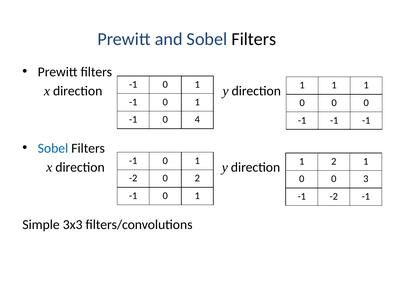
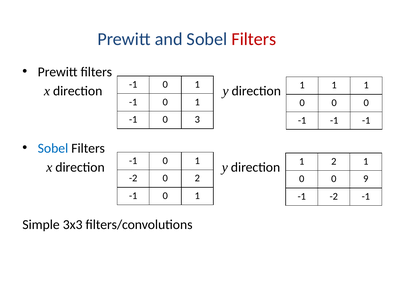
Filters at (254, 39) colour: black -> red
4: 4 -> 3
3: 3 -> 9
